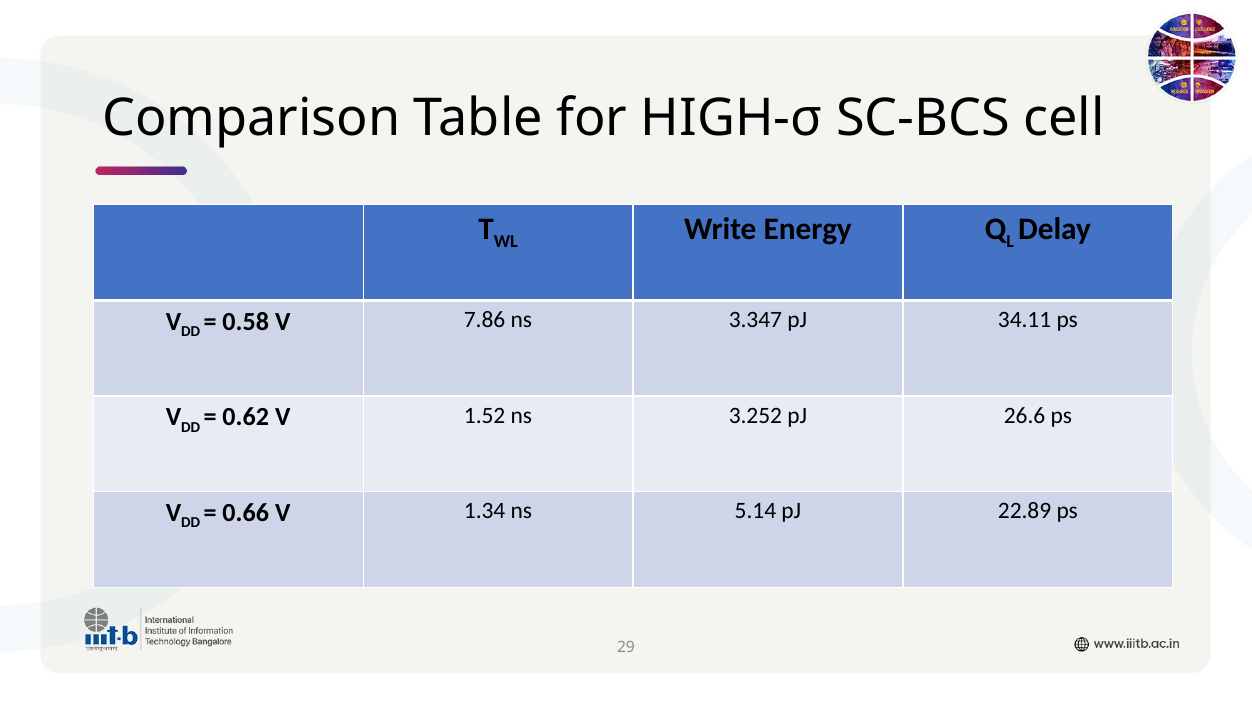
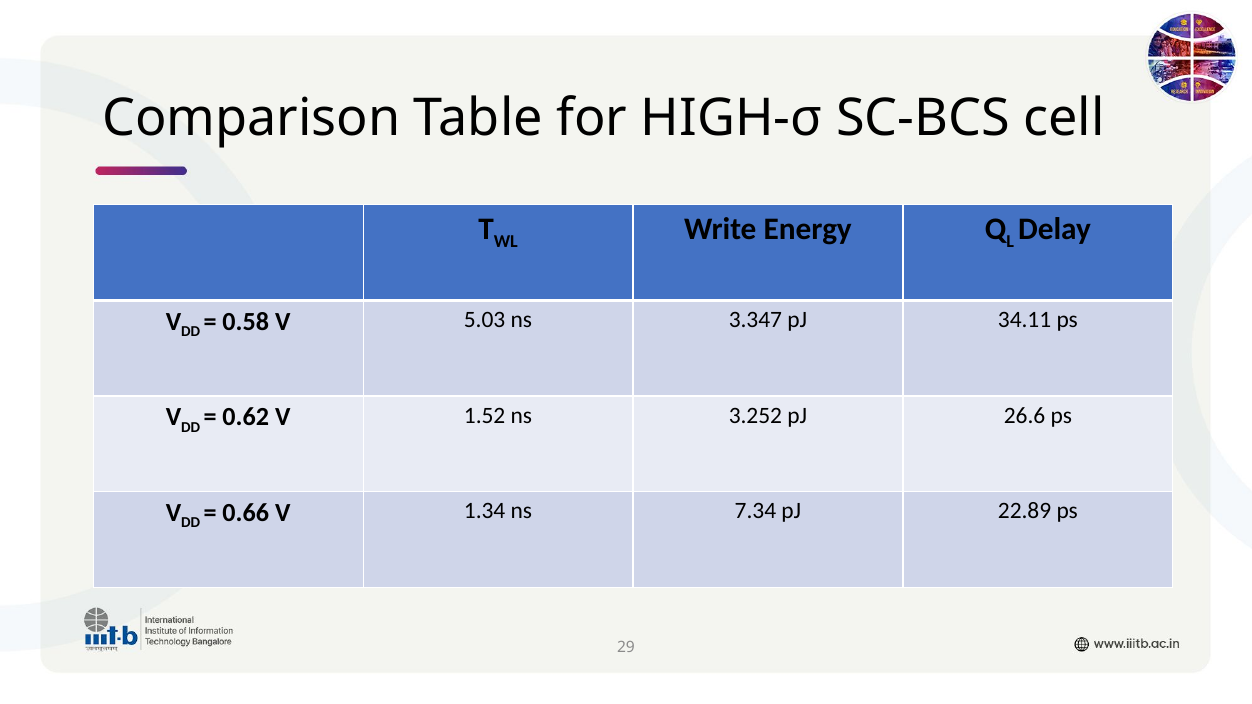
7.86: 7.86 -> 5.03
5.14: 5.14 -> 7.34
